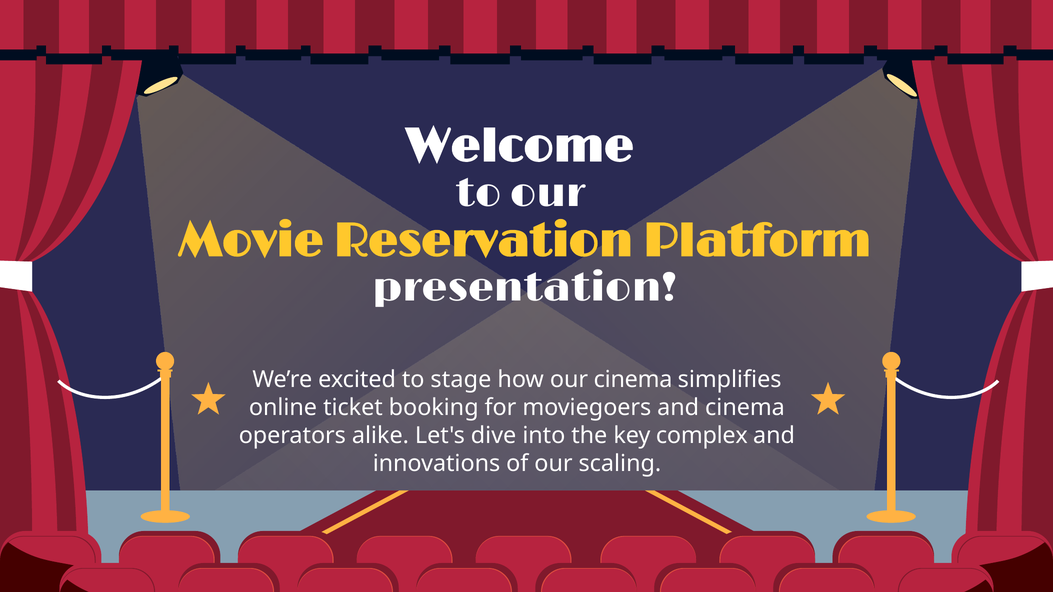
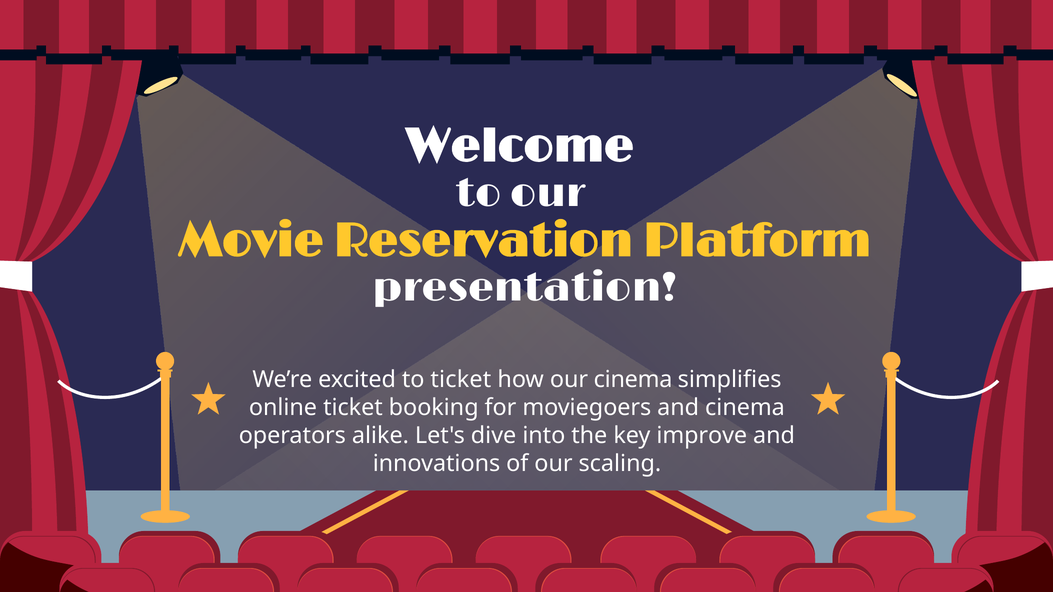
to stage: stage -> ticket
complex: complex -> improve
